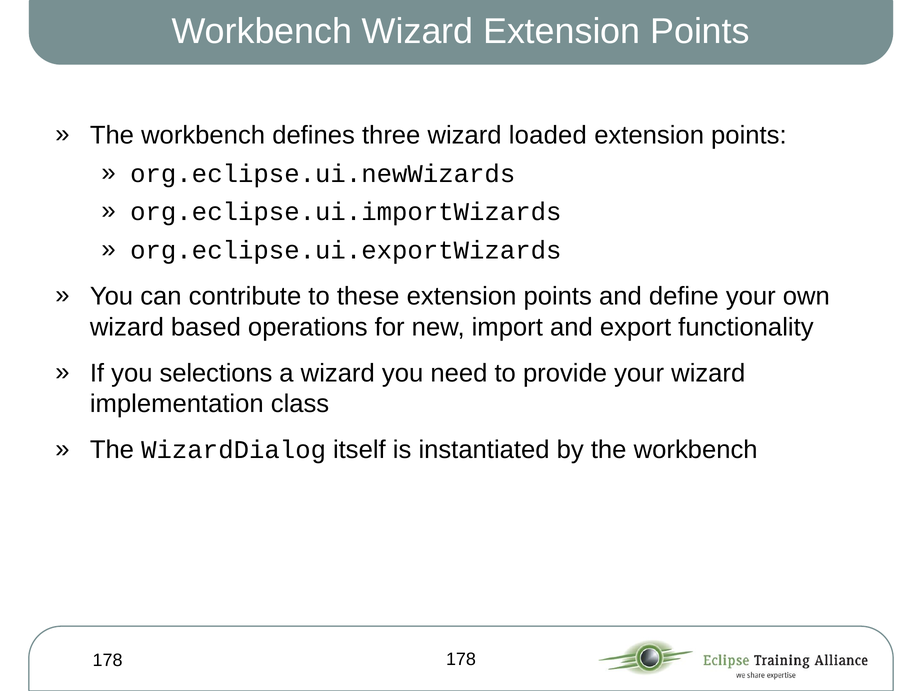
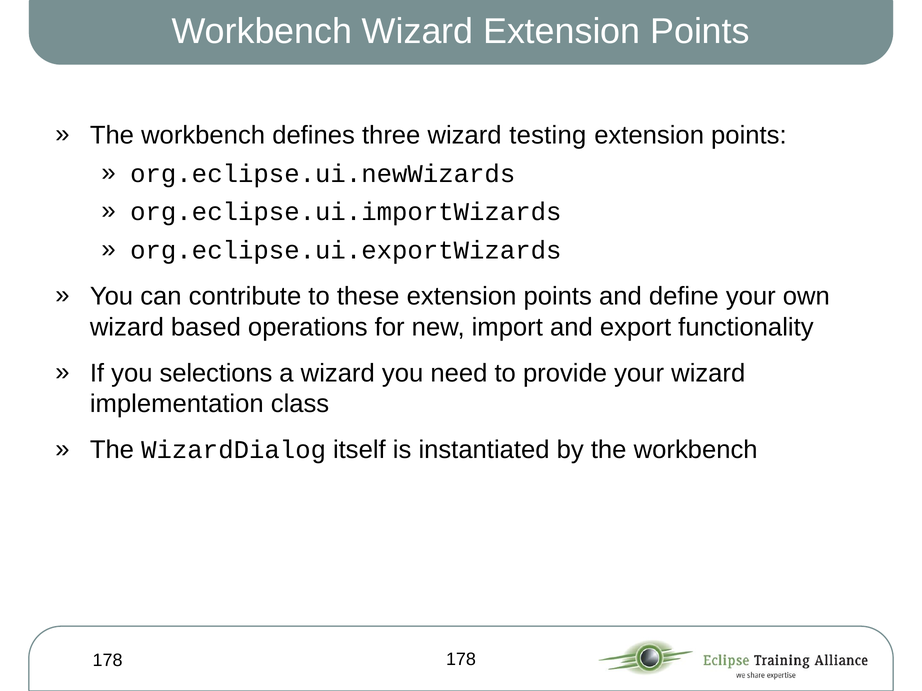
loaded: loaded -> testing
